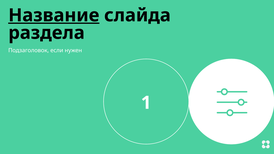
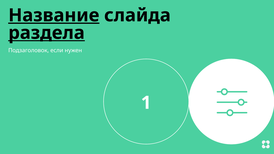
раздела underline: none -> present
